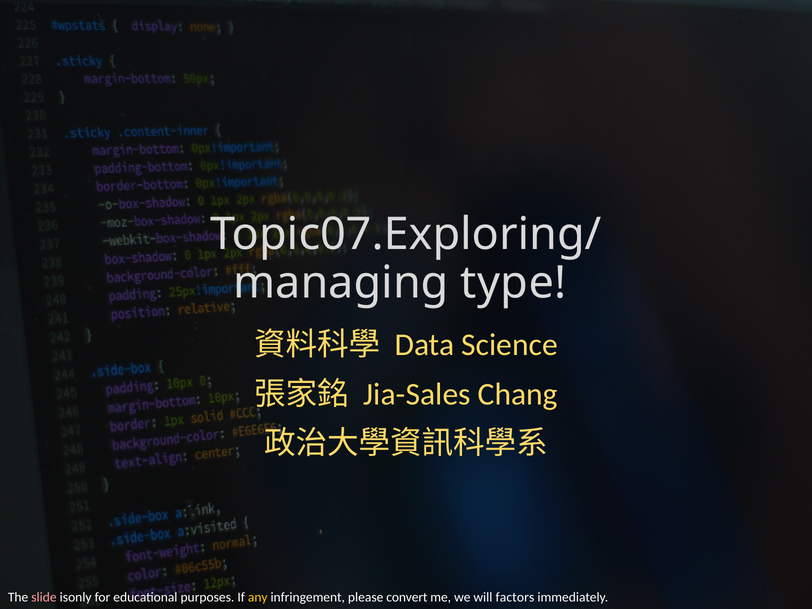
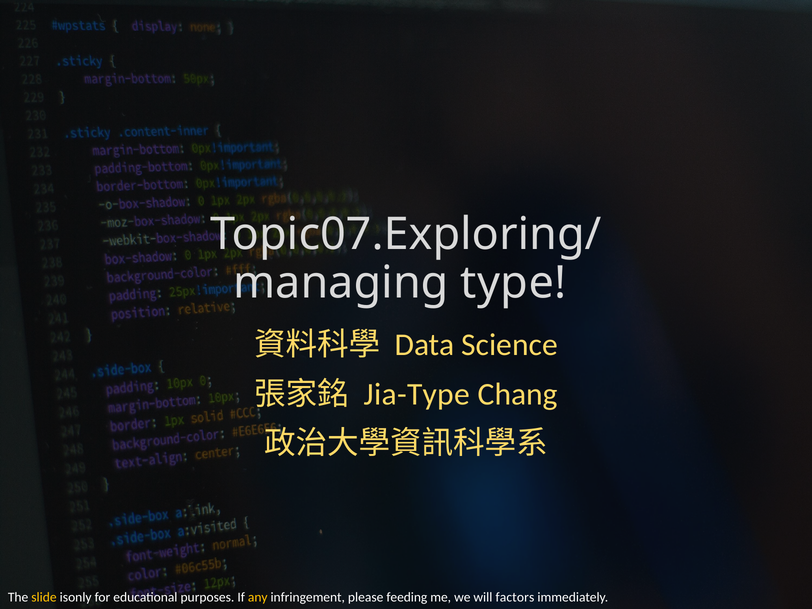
Jia-Sales: Jia-Sales -> Jia-Type
slide colour: pink -> yellow
convert: convert -> feeding
